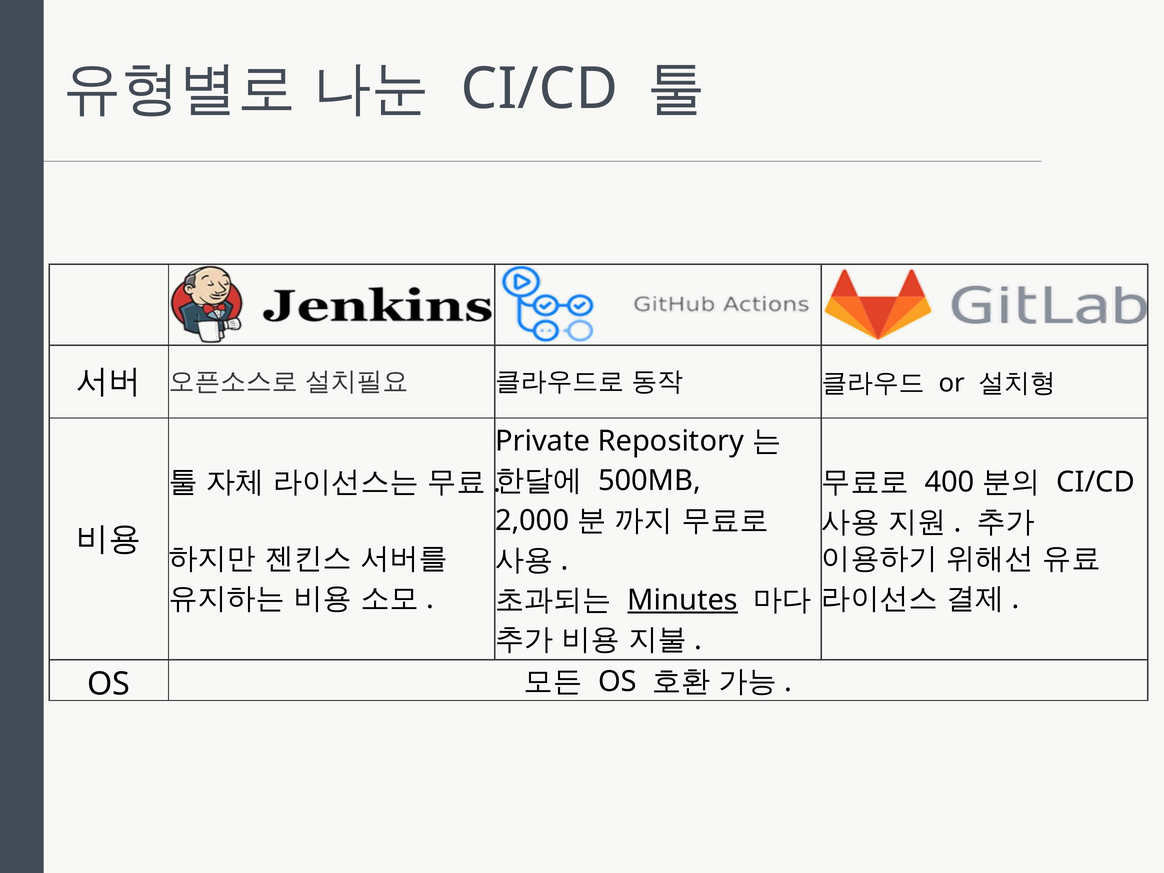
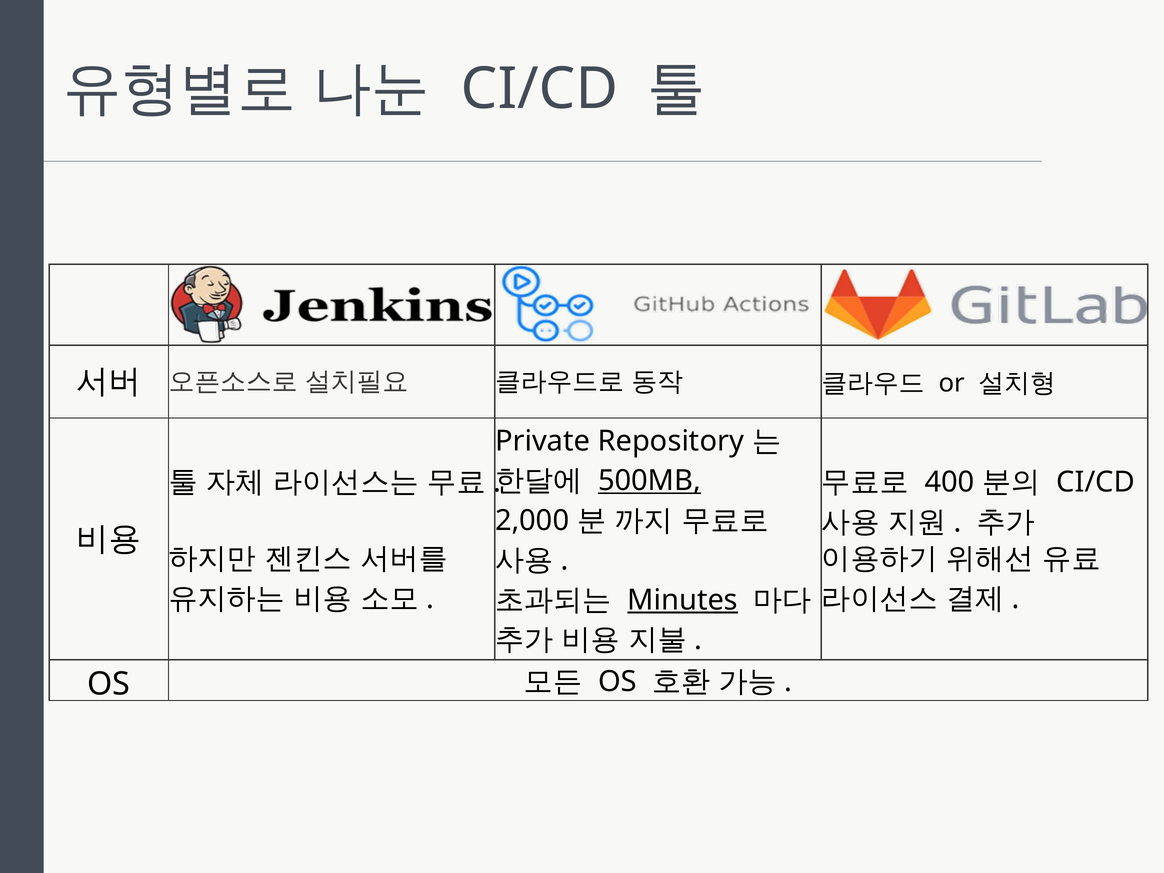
500MB underline: none -> present
